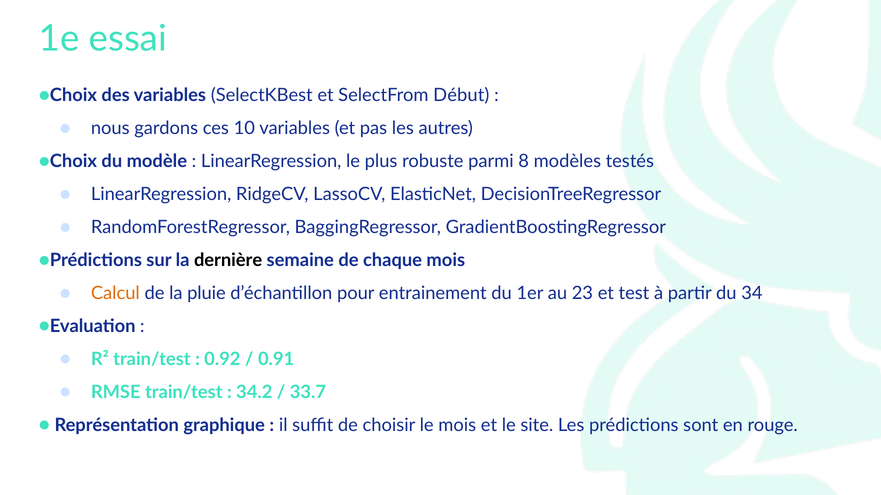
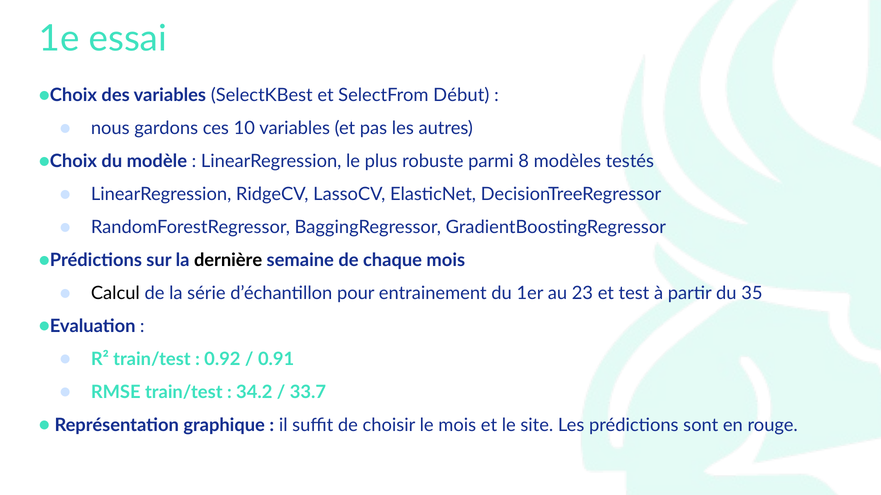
Calcul colour: orange -> black
pluie: pluie -> série
34: 34 -> 35
